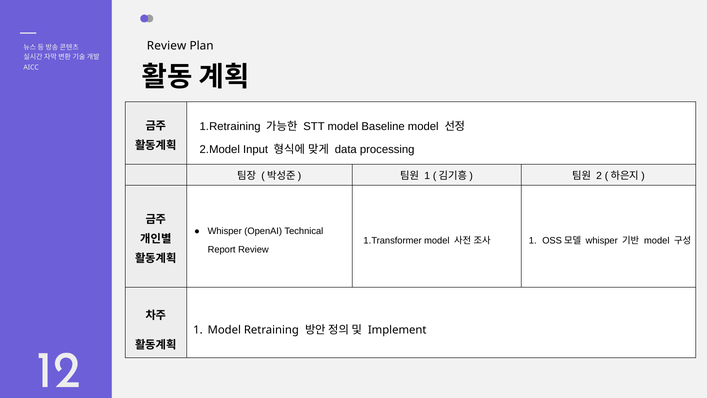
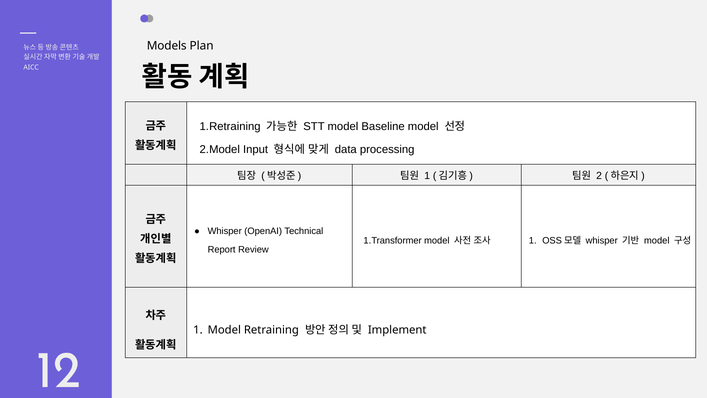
Review at (167, 46): Review -> Models
